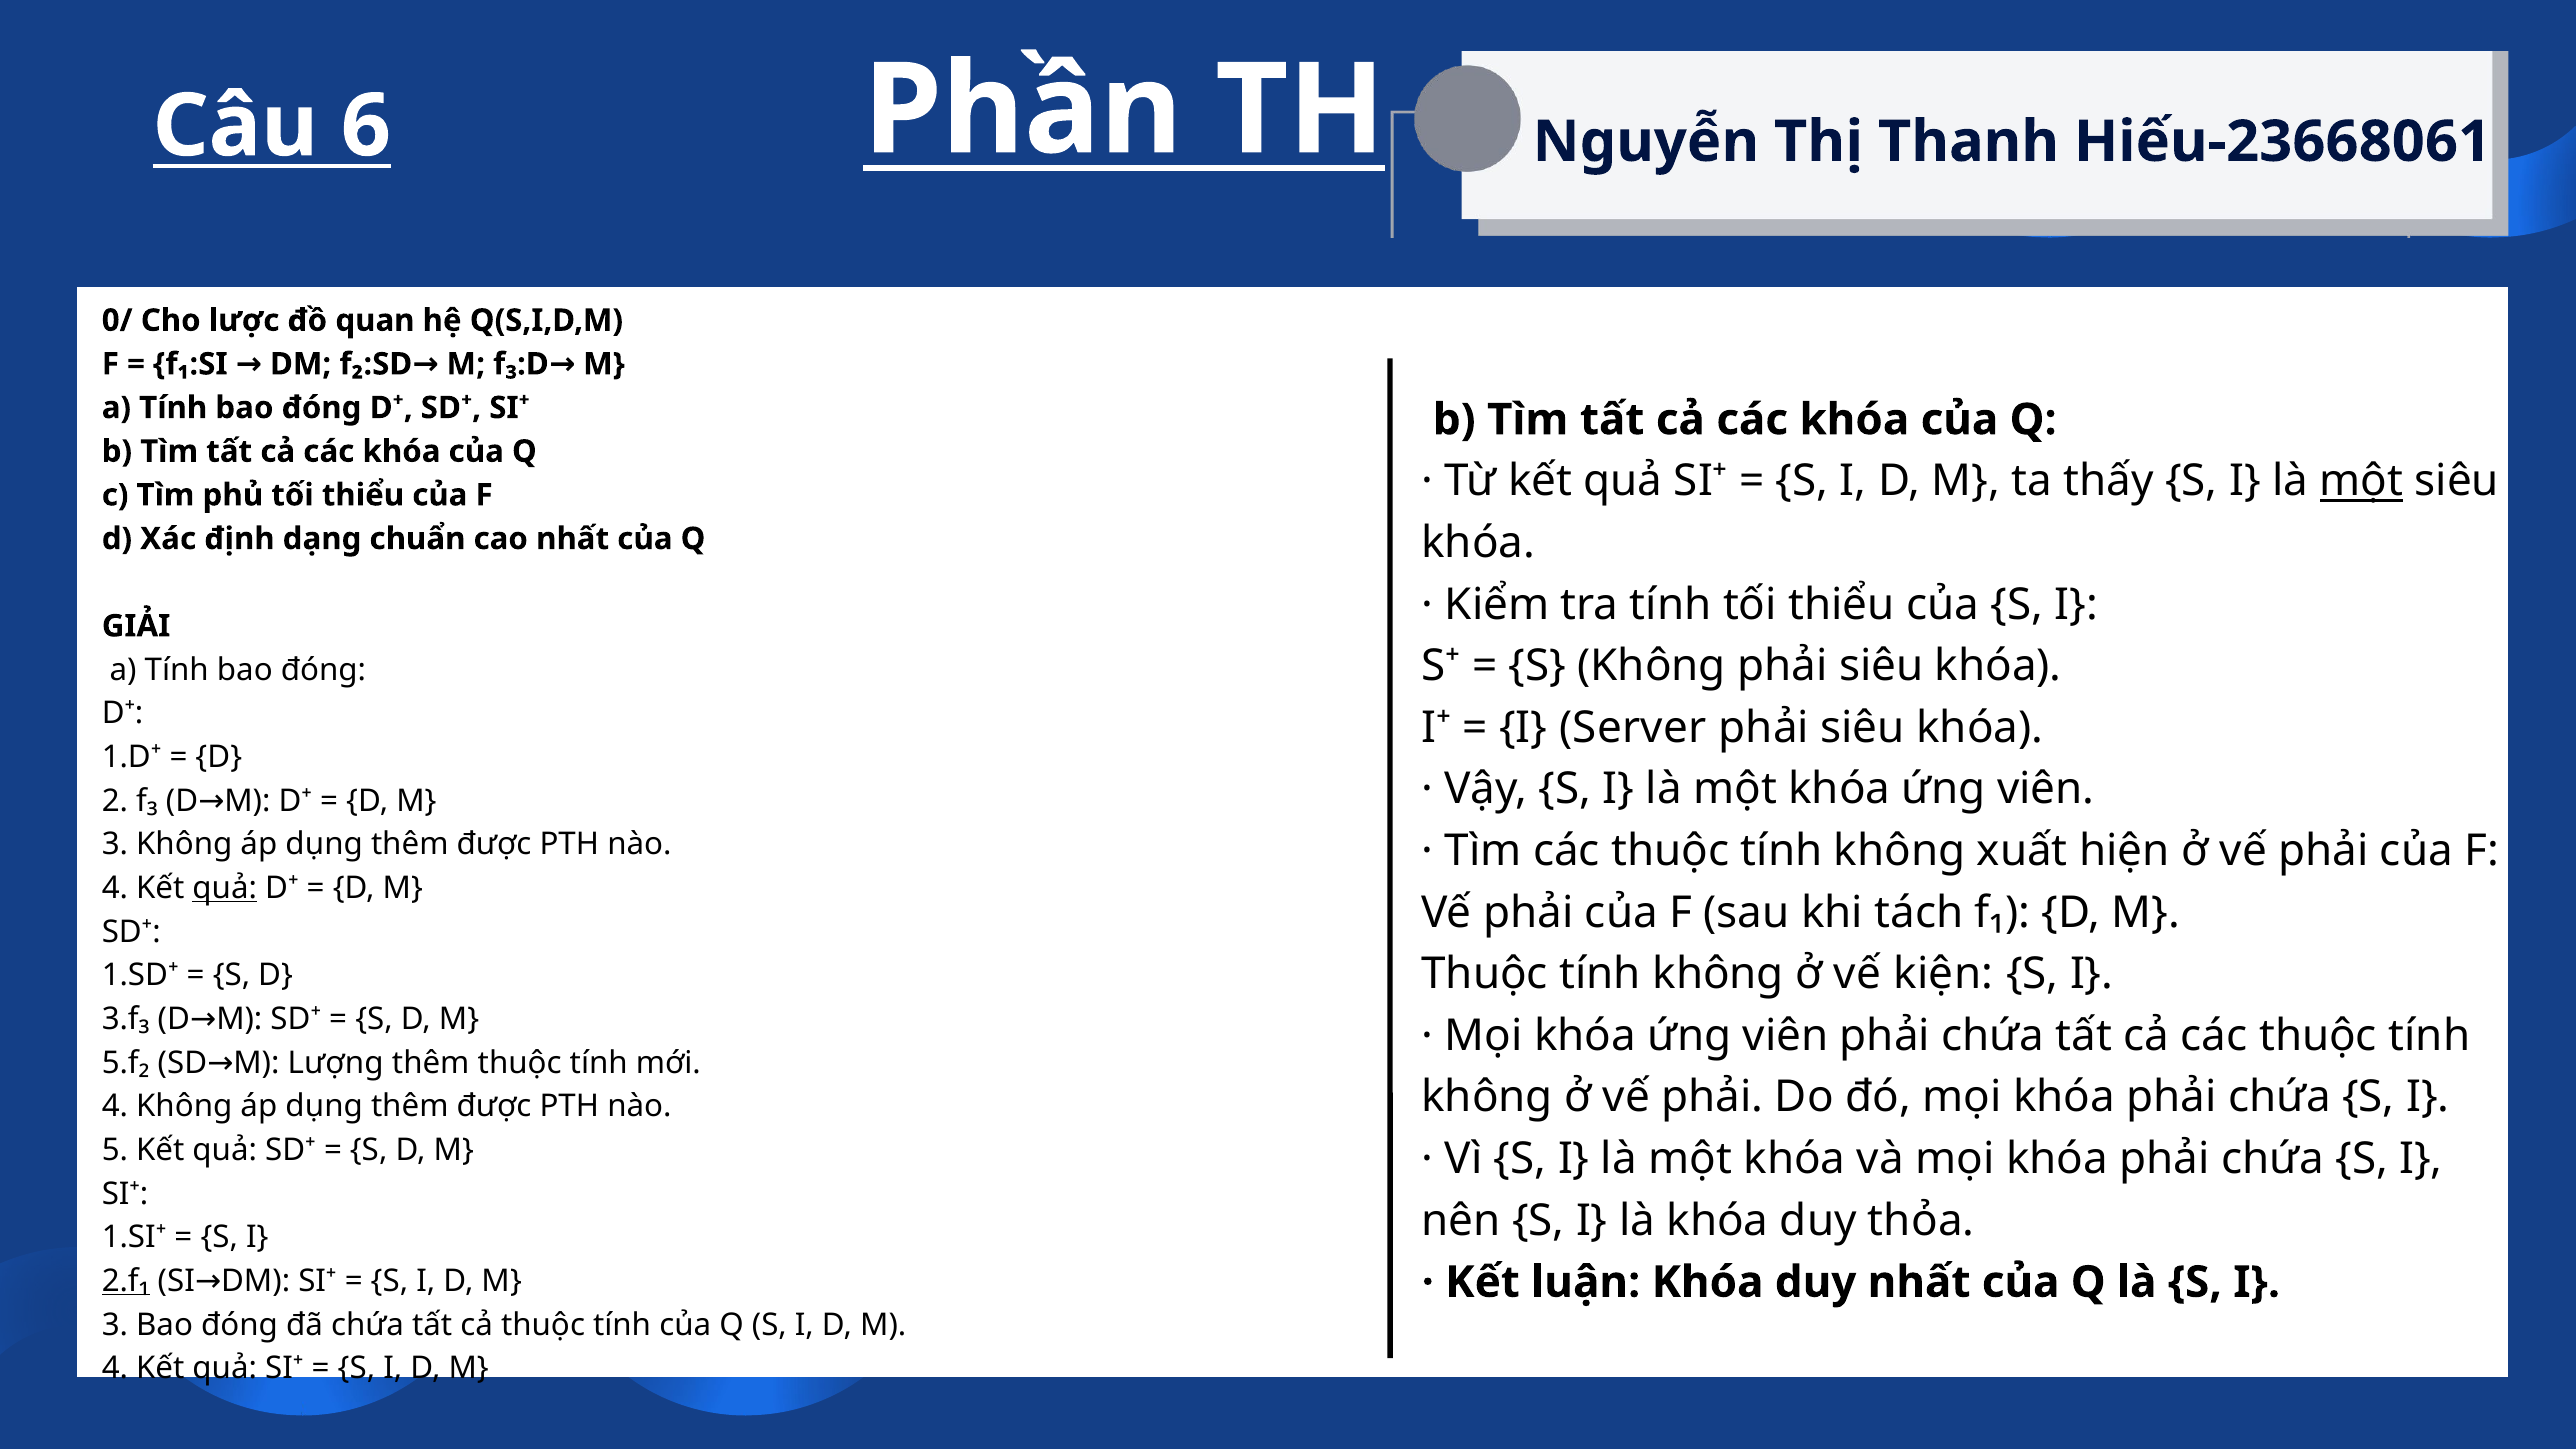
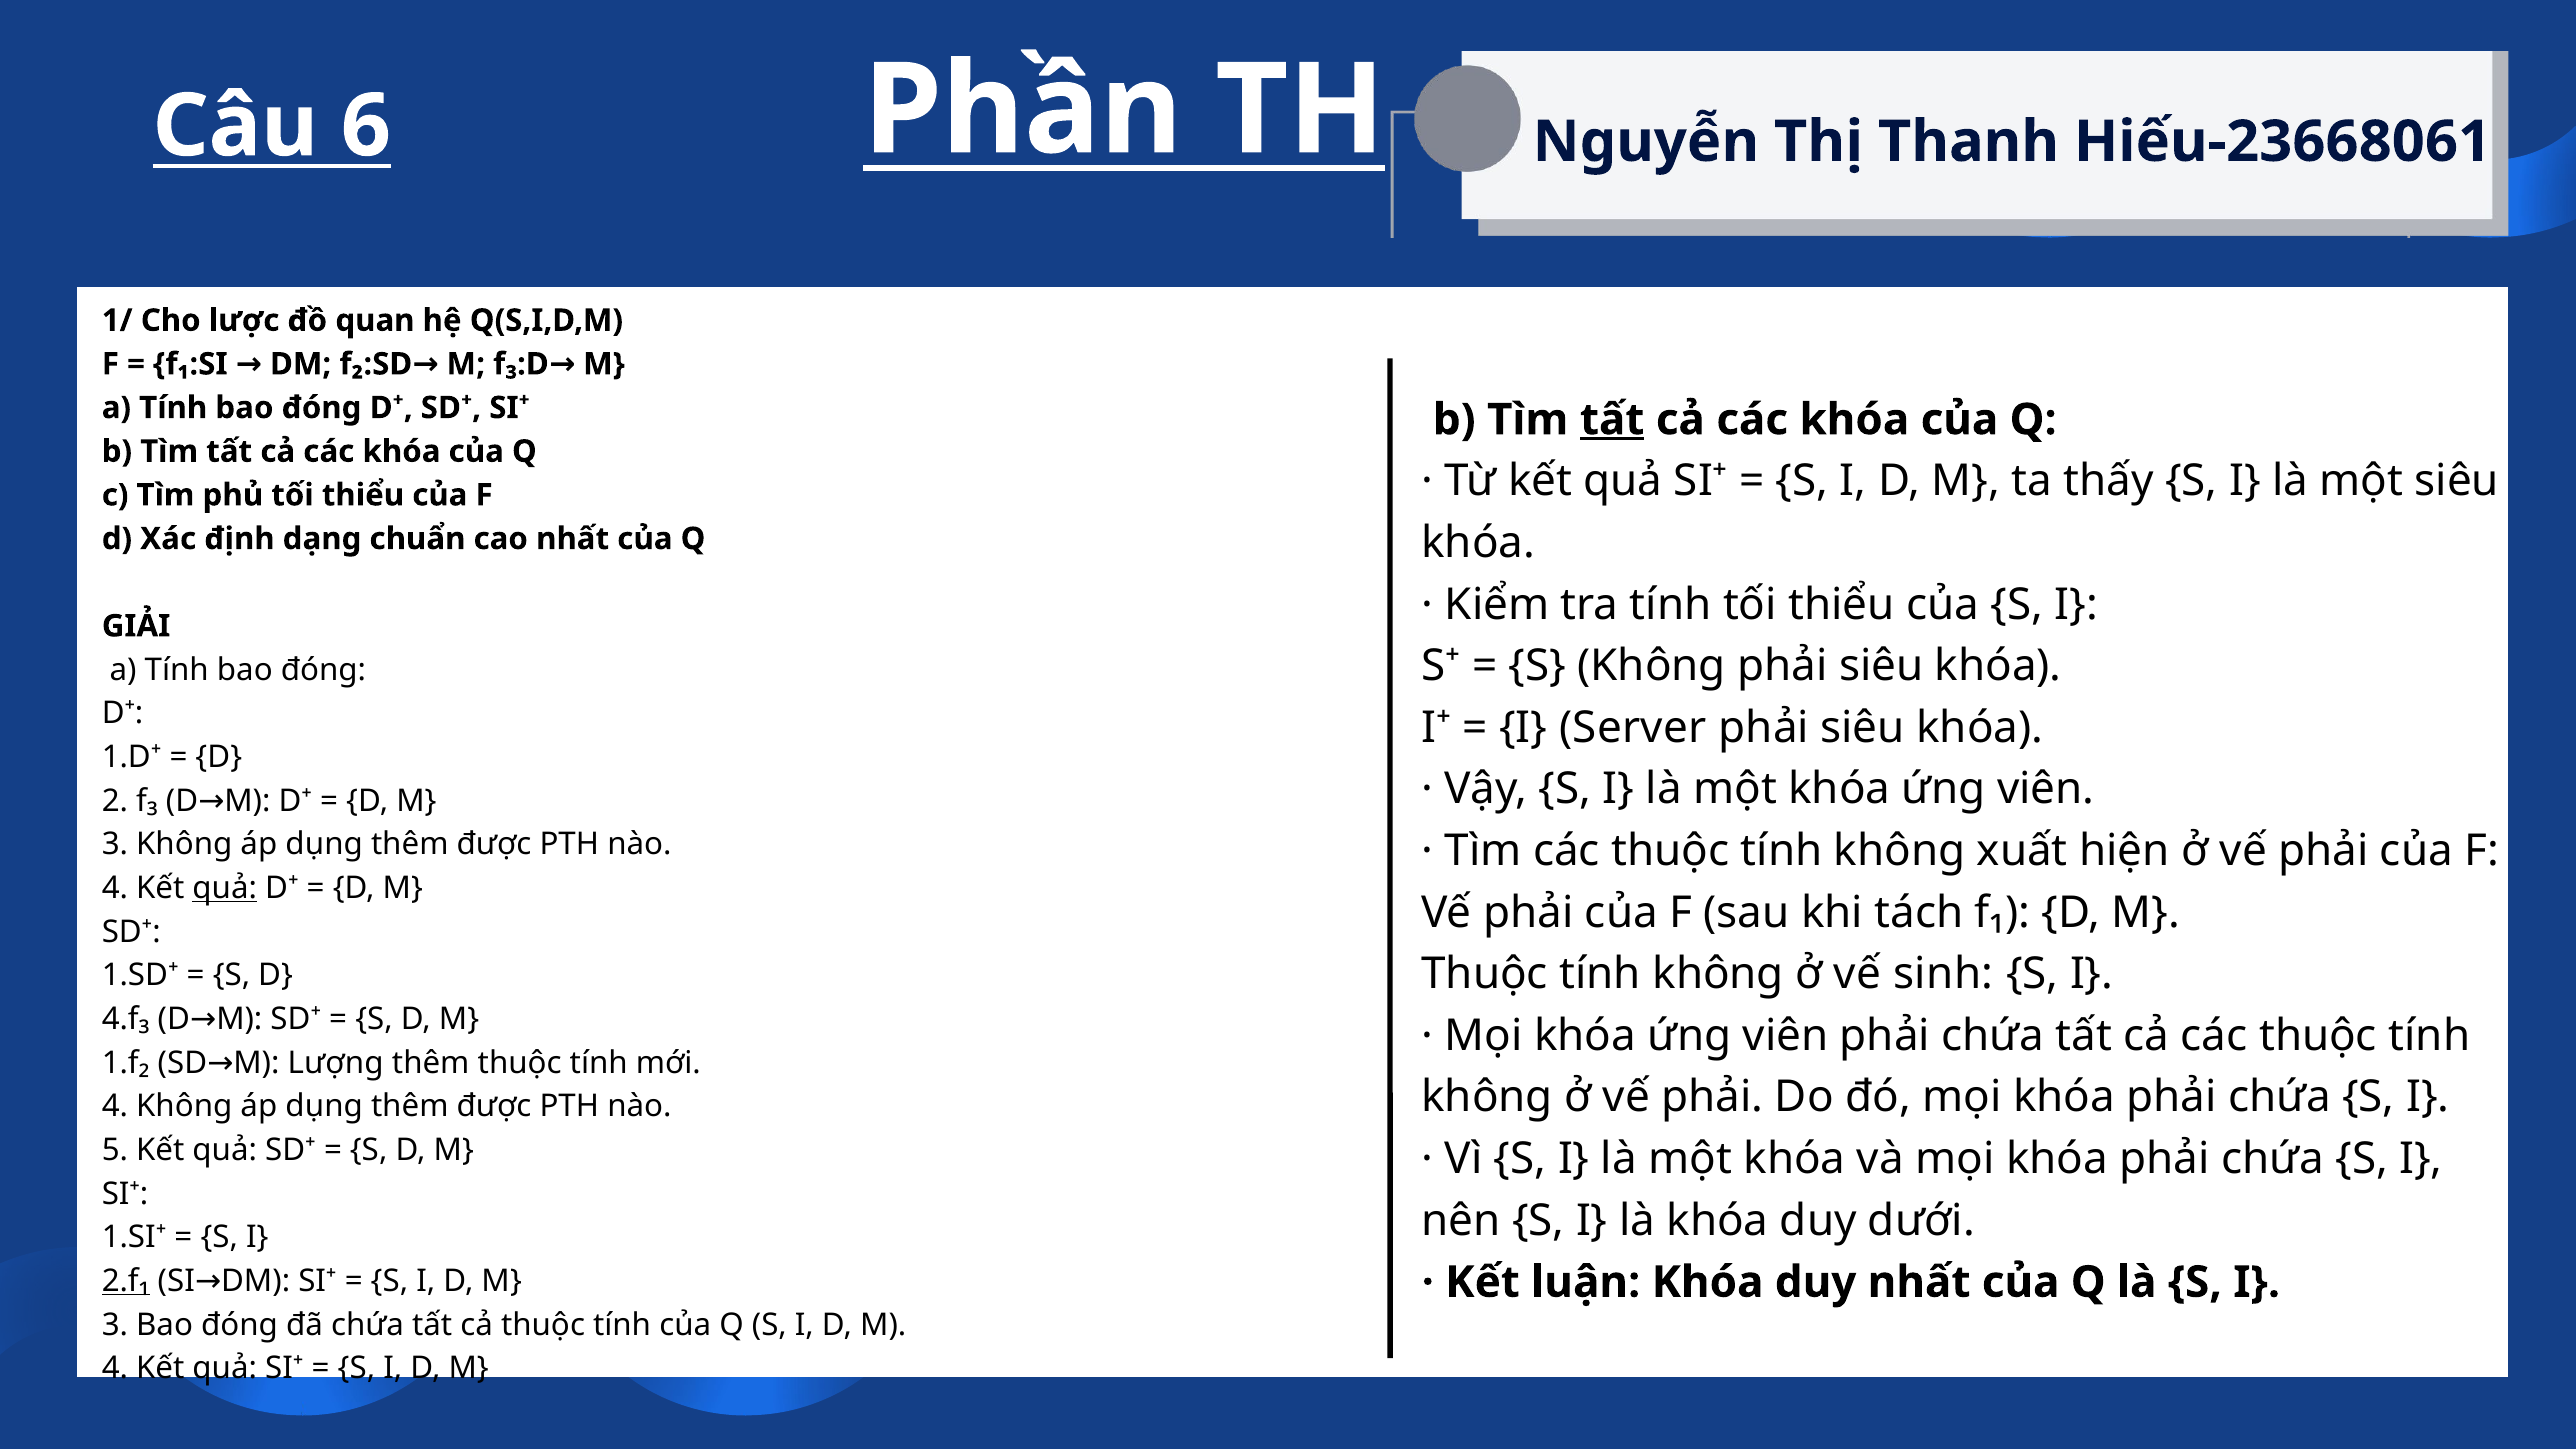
0/: 0/ -> 1/
tất at (1612, 420) underline: none -> present
một at (2361, 481) underline: present -> none
kiện: kiện -> sinh
3.f₃: 3.f₃ -> 4.f₃
5.f₂: 5.f₂ -> 1.f₂
thỏa: thỏa -> dưới
